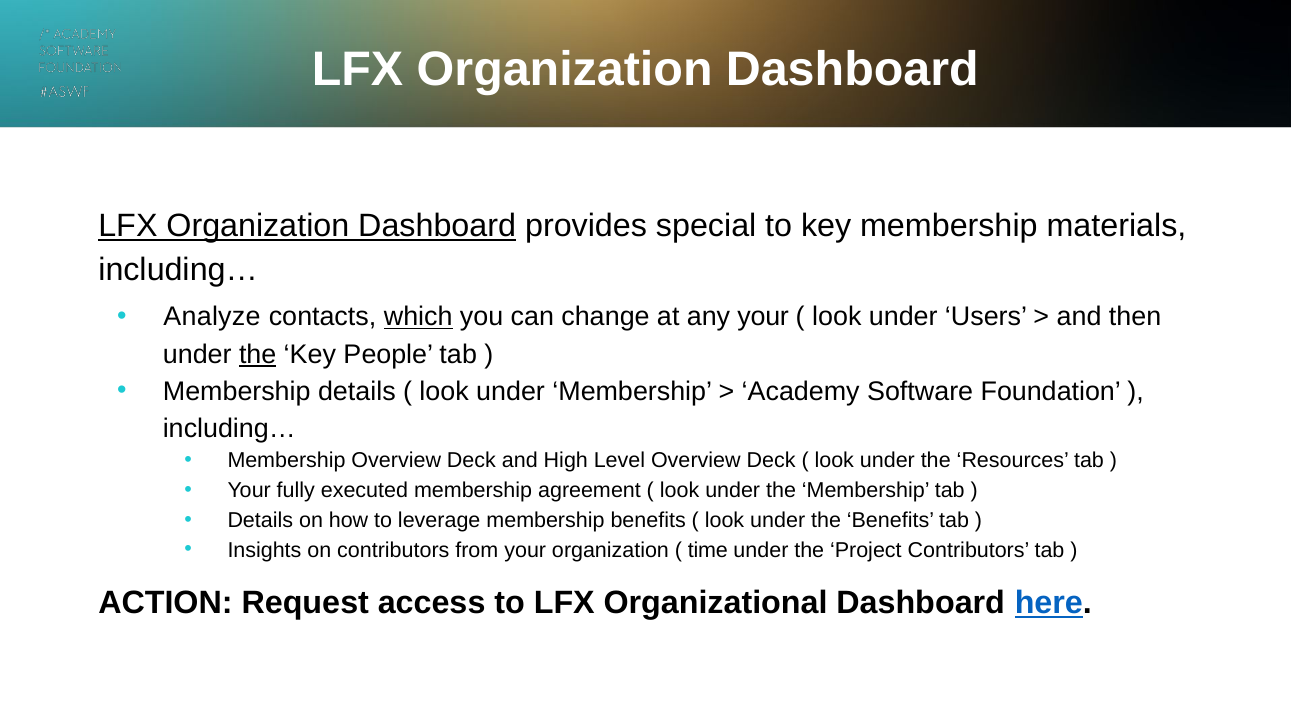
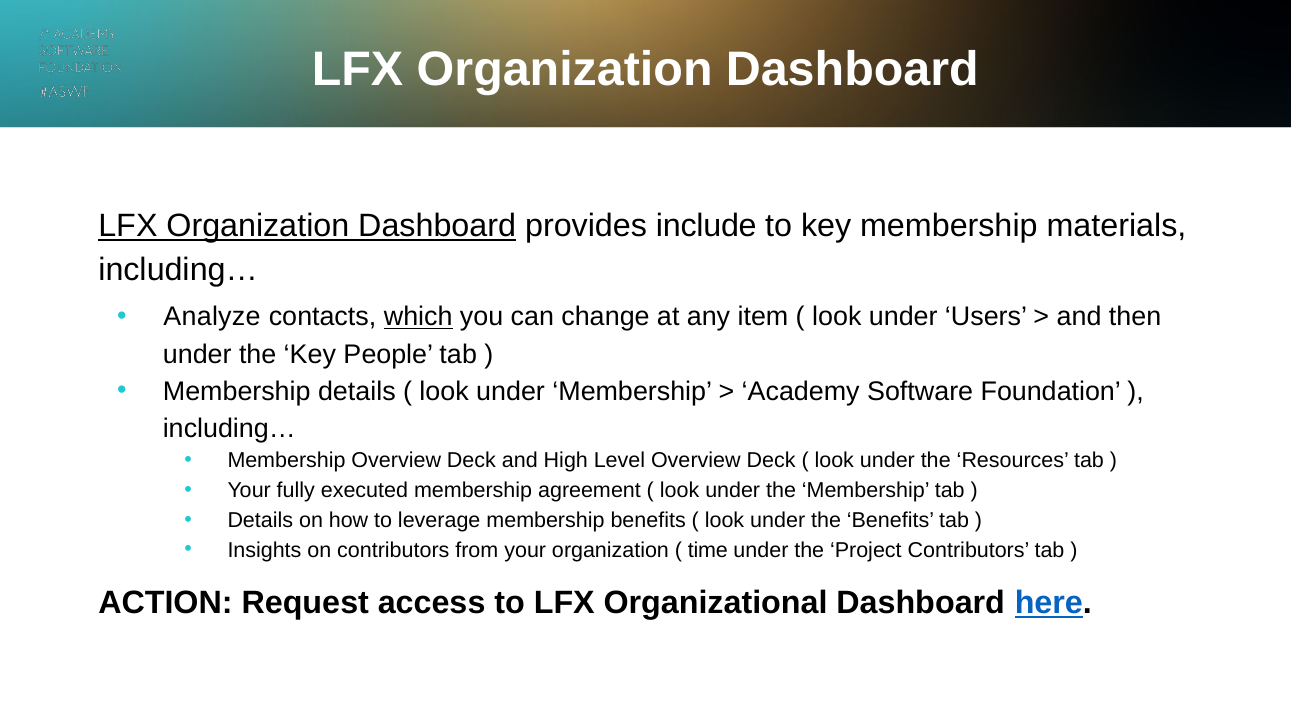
special: special -> include
any your: your -> item
the at (258, 354) underline: present -> none
